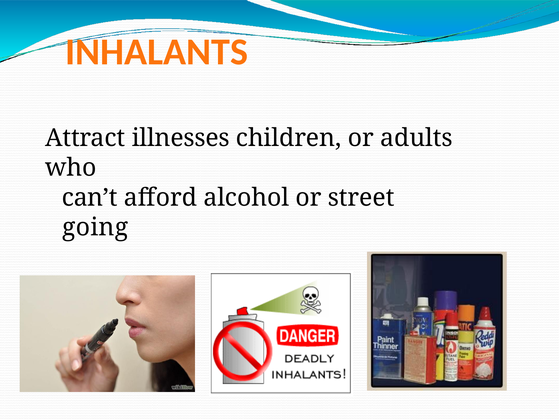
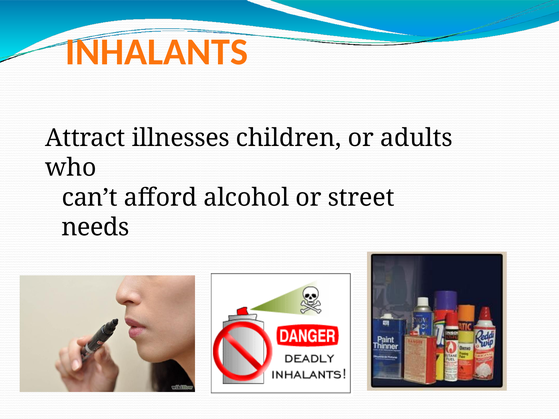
going: going -> needs
